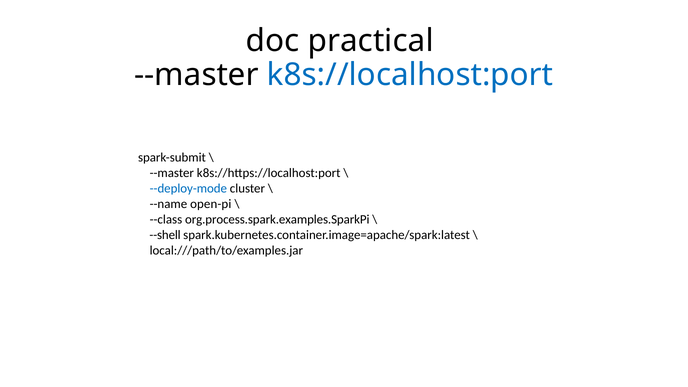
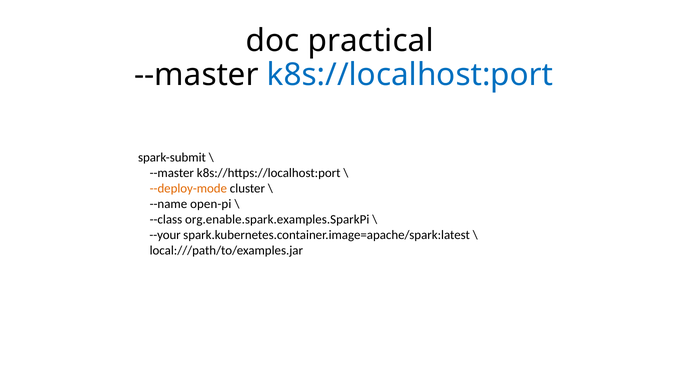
--deploy-mode colour: blue -> orange
org.process.spark.examples.SparkPi: org.process.spark.examples.SparkPi -> org.enable.spark.examples.SparkPi
--shell: --shell -> --your
